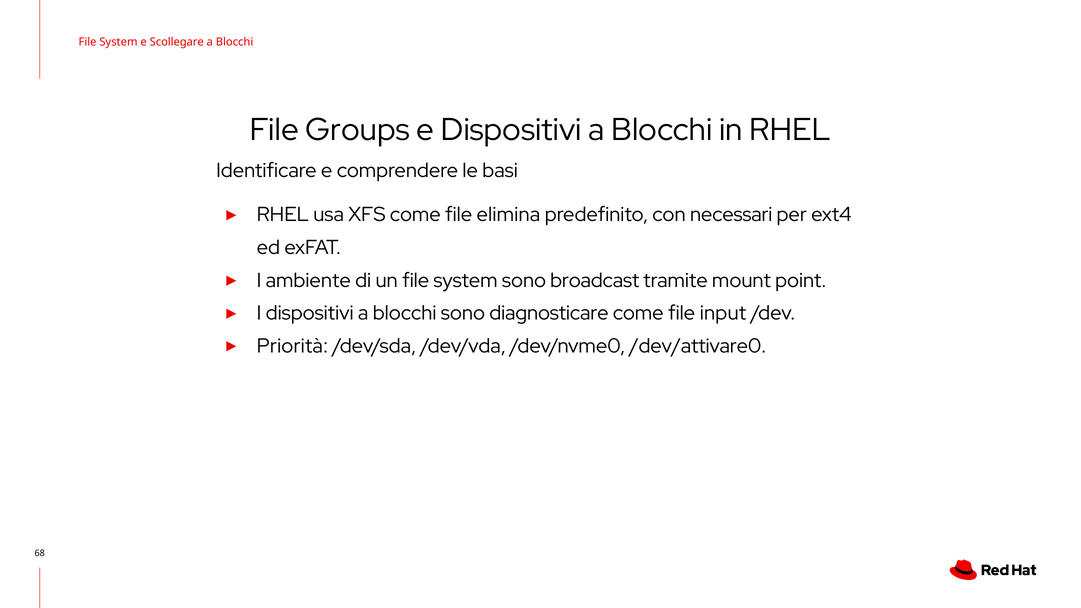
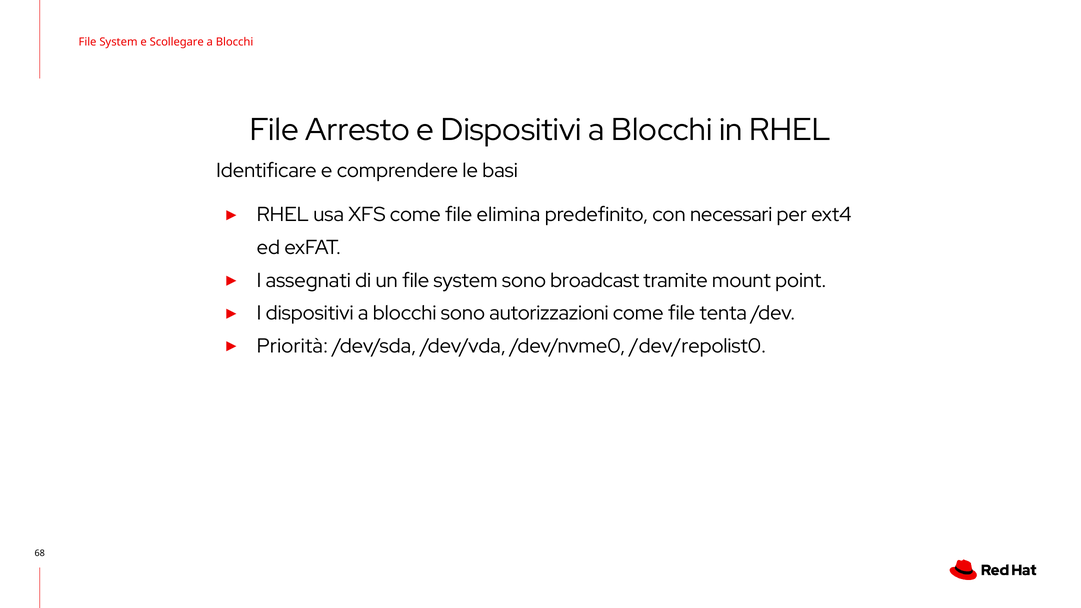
Groups: Groups -> Arresto
ambiente: ambiente -> assegnati
diagnosticare: diagnosticare -> autorizzazioni
input: input -> tenta
/dev/attivare0: /dev/attivare0 -> /dev/repolist0
